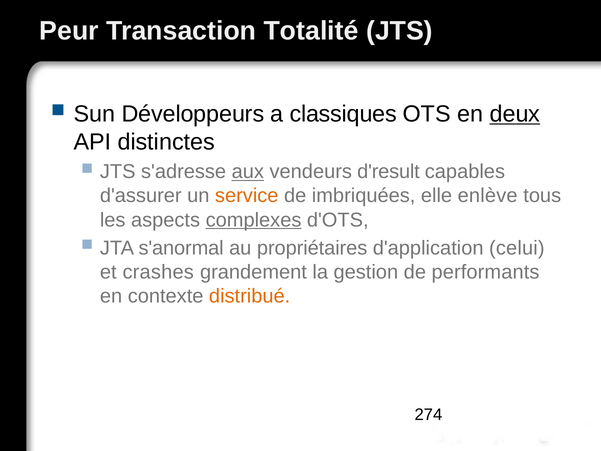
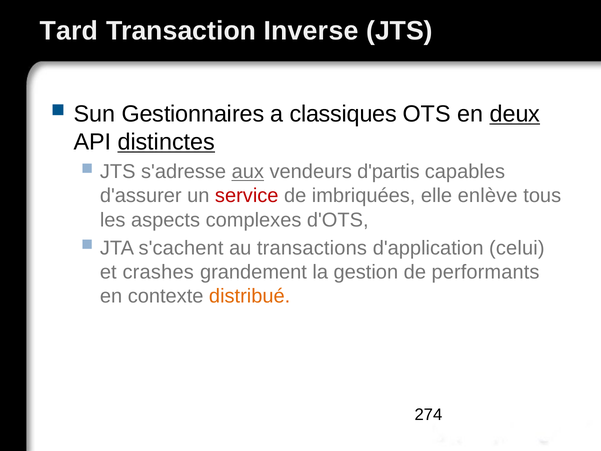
Peur: Peur -> Tard
Totalité: Totalité -> Inverse
Développeurs: Développeurs -> Gestionnaires
distinctes underline: none -> present
d'result: d'result -> d'partis
service colour: orange -> red
complexes underline: present -> none
s'anormal: s'anormal -> s'cachent
propriétaires: propriétaires -> transactions
